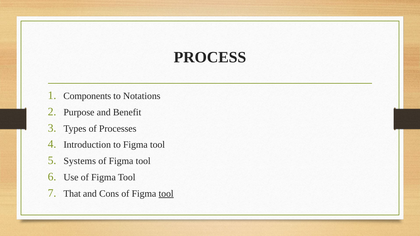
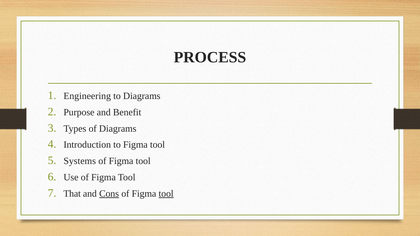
Components: Components -> Engineering
to Notations: Notations -> Diagrams
of Processes: Processes -> Diagrams
Cons underline: none -> present
